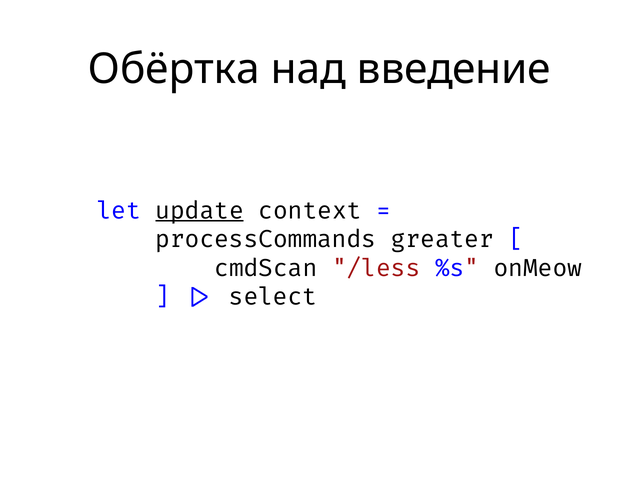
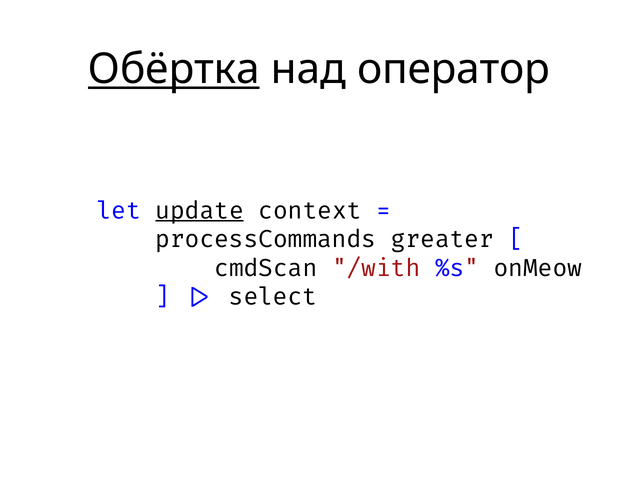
Обёртка underline: none -> present
введение: введение -> оператор
/less: /less -> /with
